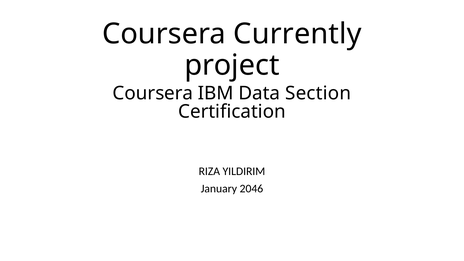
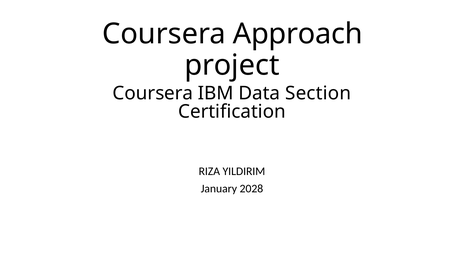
Currently: Currently -> Approach
2046: 2046 -> 2028
